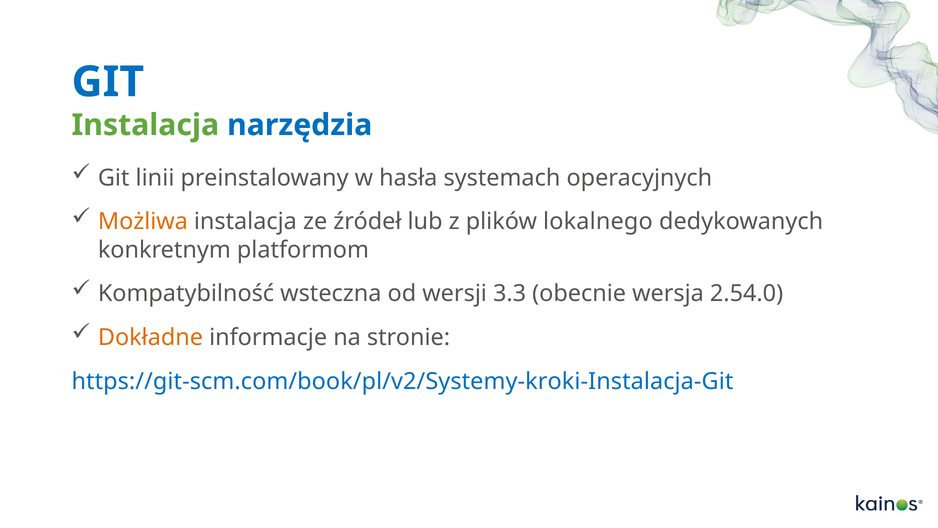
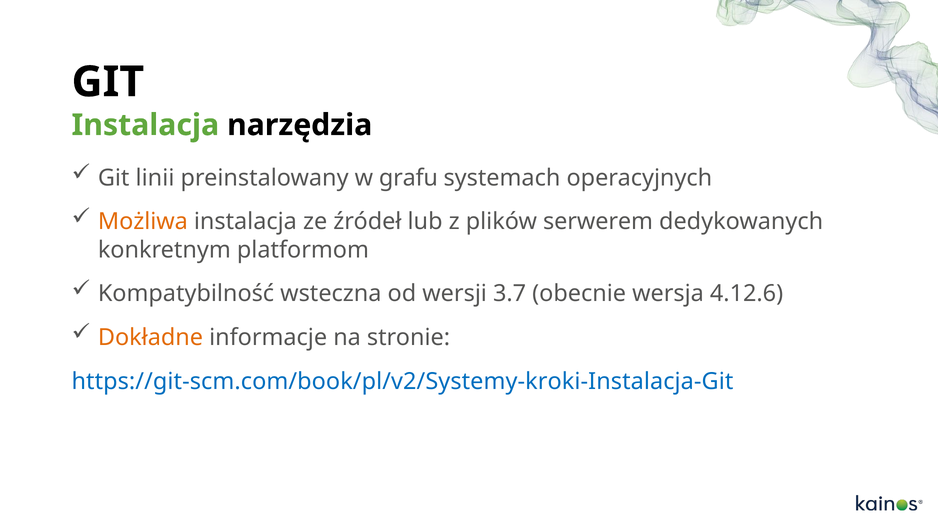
GIT at (108, 82) colour: blue -> black
narzędzia colour: blue -> black
hasła: hasła -> grafu
lokalnego: lokalnego -> serwerem
3.3: 3.3 -> 3.7
2.54.0: 2.54.0 -> 4.12.6
